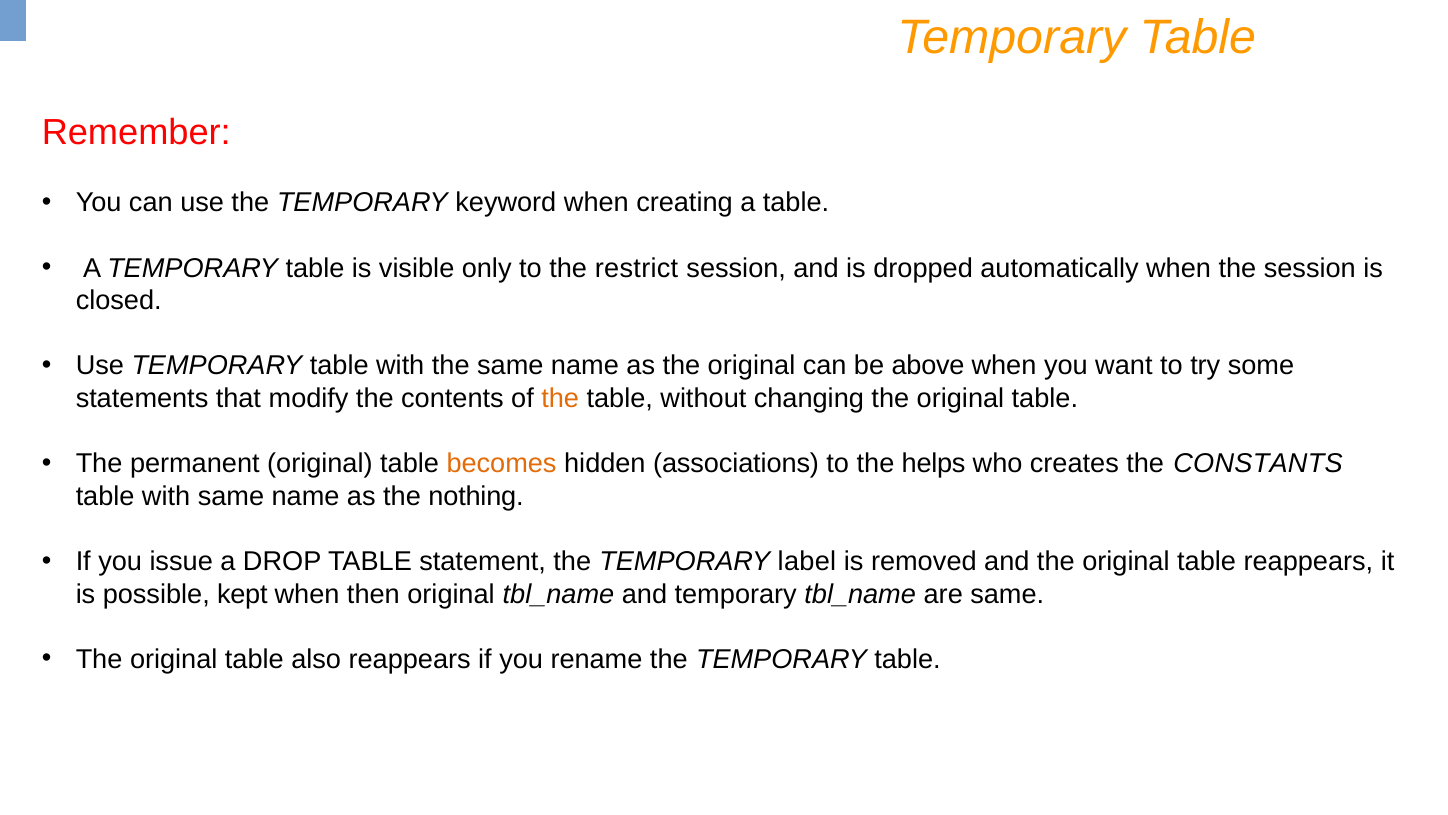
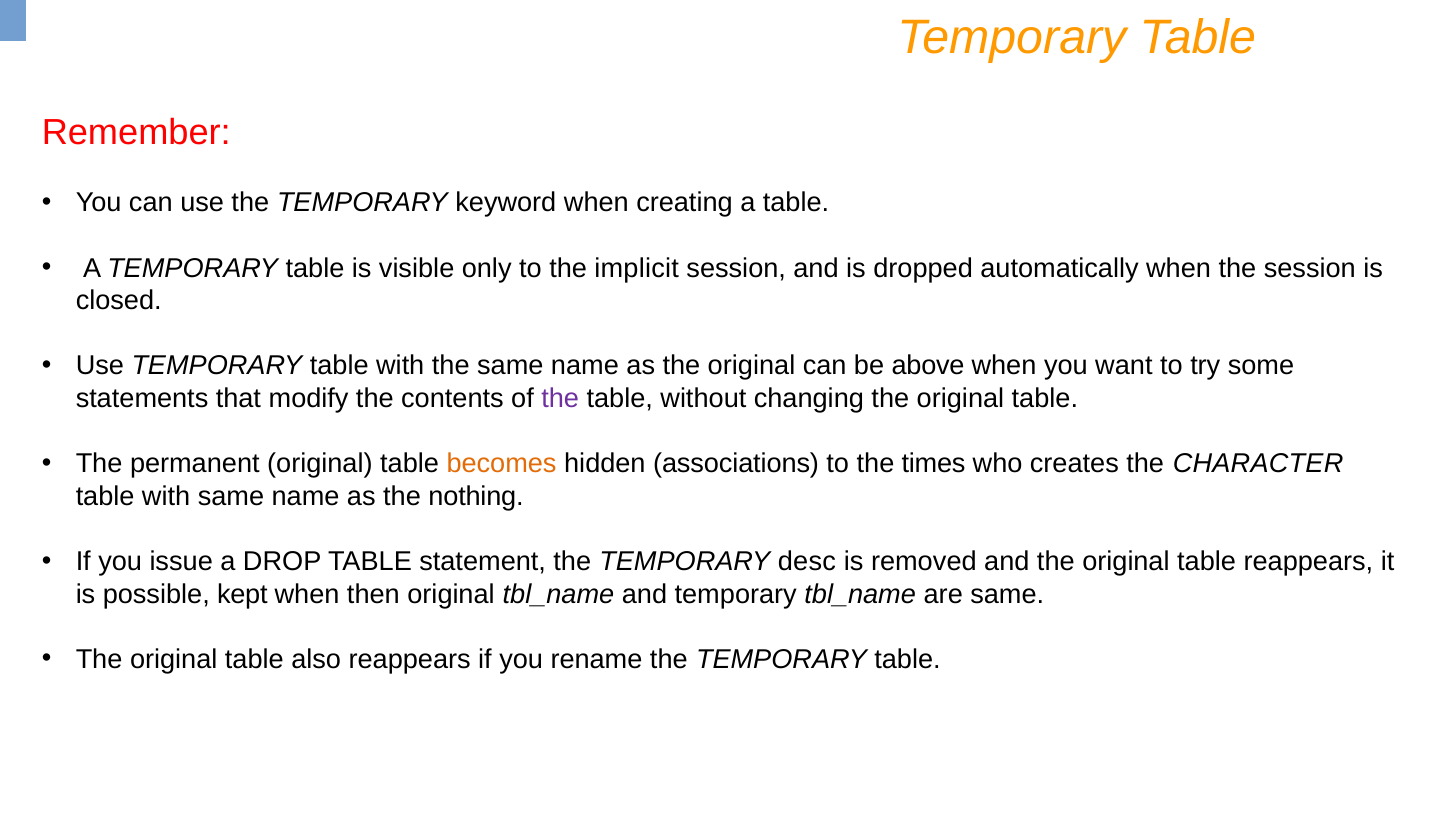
restrict: restrict -> implicit
the at (560, 398) colour: orange -> purple
helps: helps -> times
CONSTANTS: CONSTANTS -> CHARACTER
label: label -> desc
